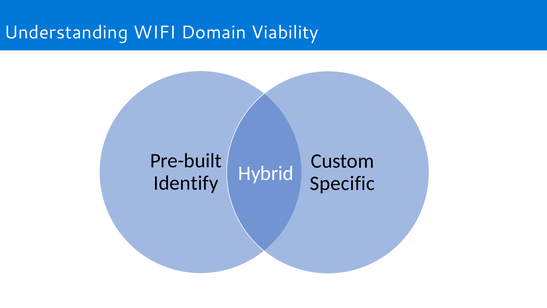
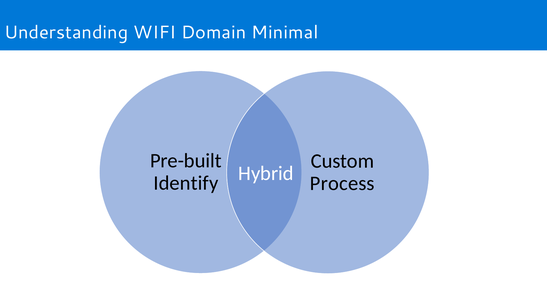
Viability: Viability -> Minimal
Specific: Specific -> Process
